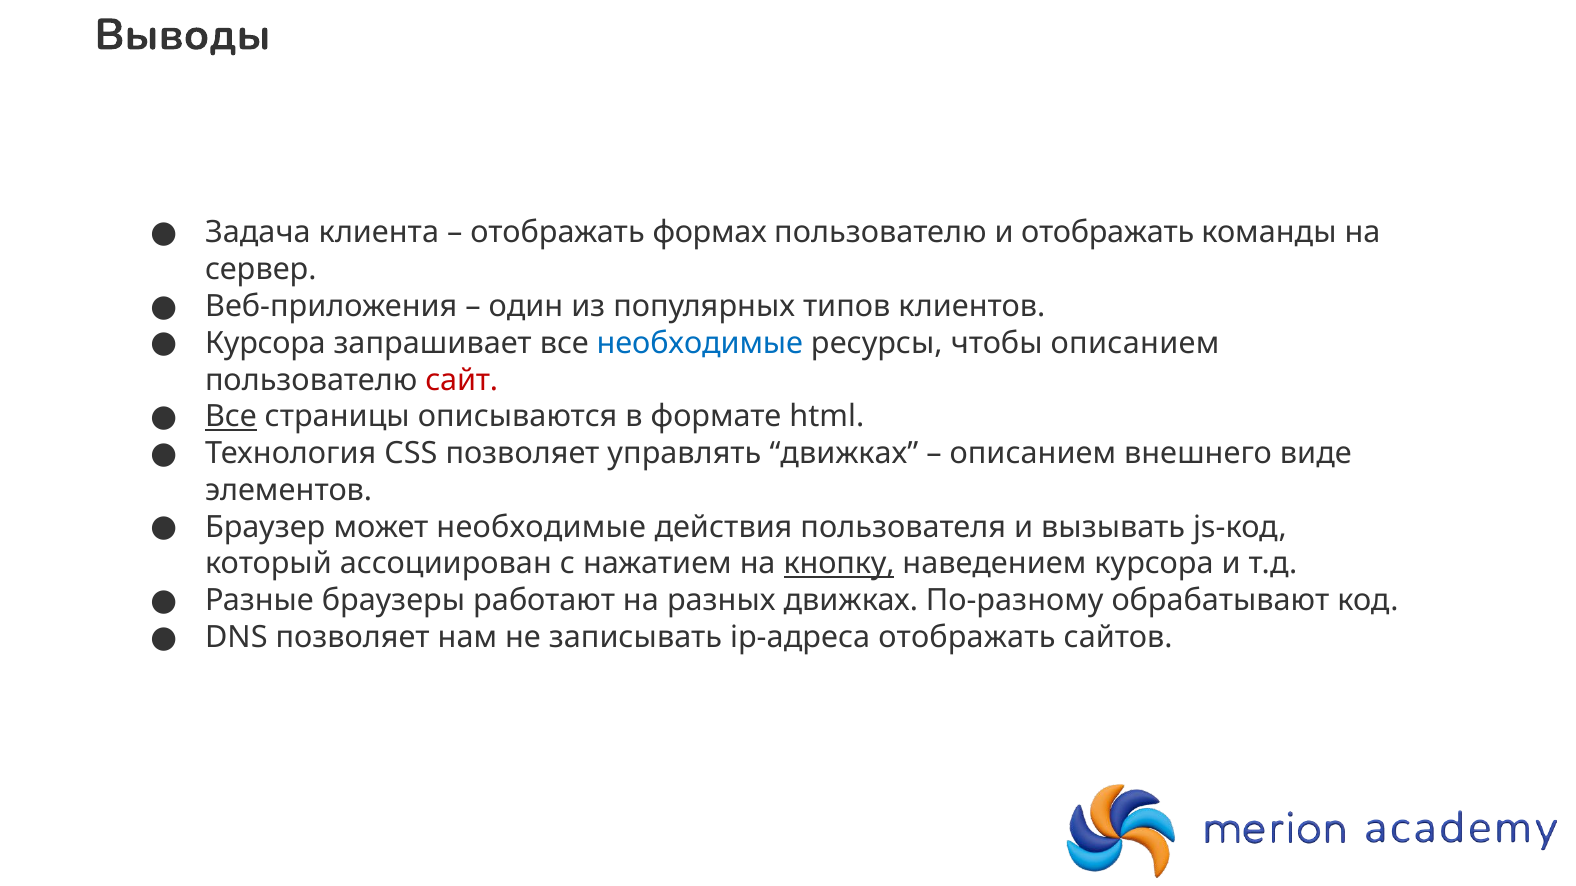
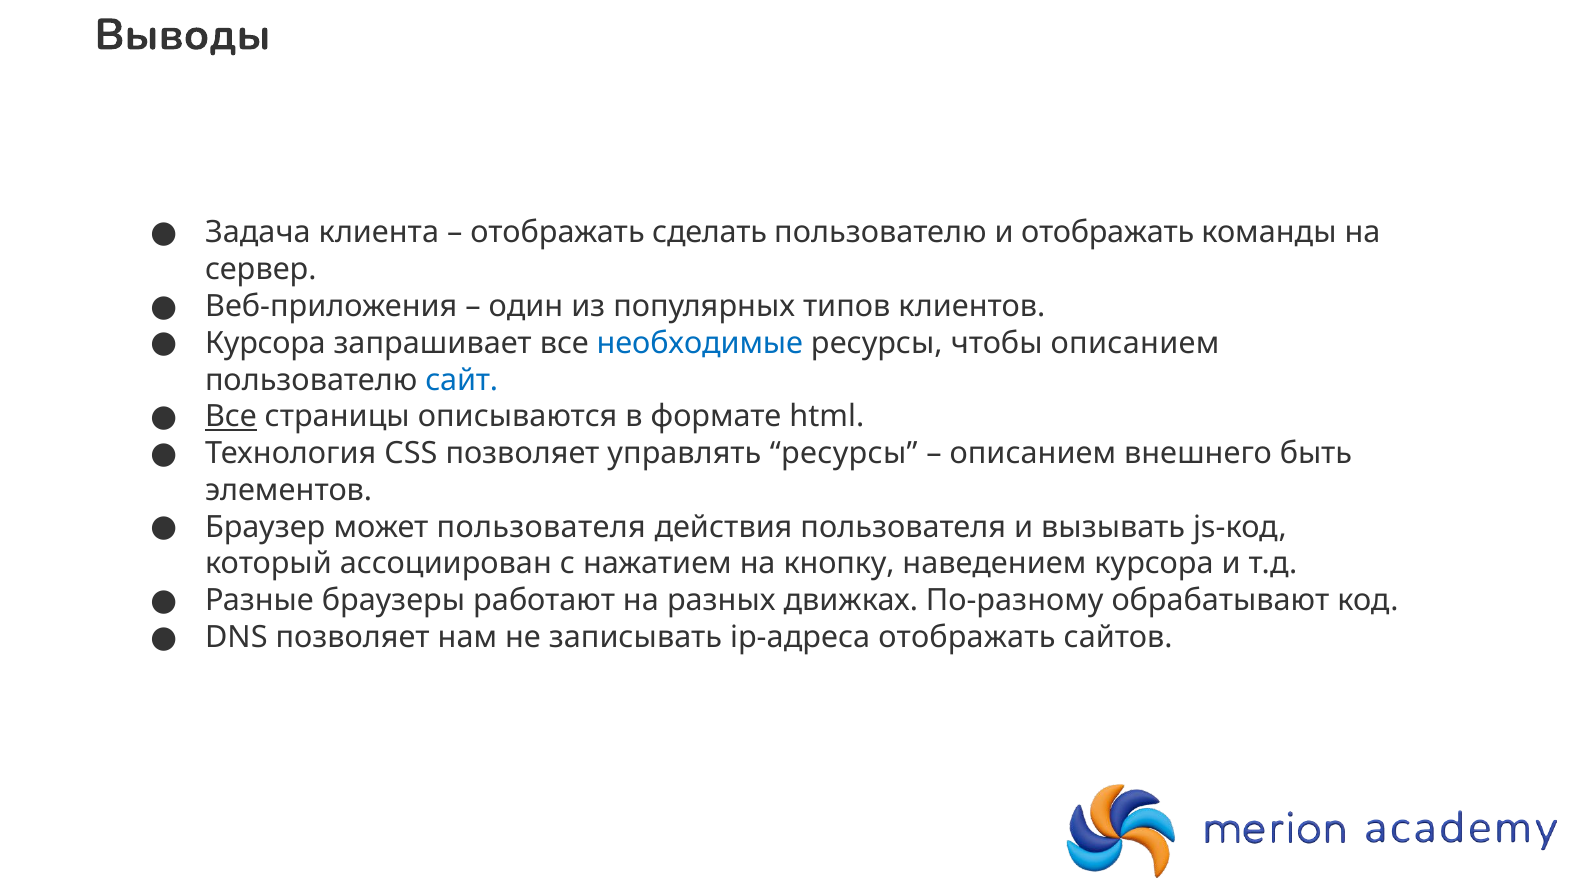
формах: формах -> сделать
сайт colour: red -> blue
управлять движках: движках -> ресурсы
виде: виде -> быть
может необходимые: необходимые -> пользователя
кнопку underline: present -> none
